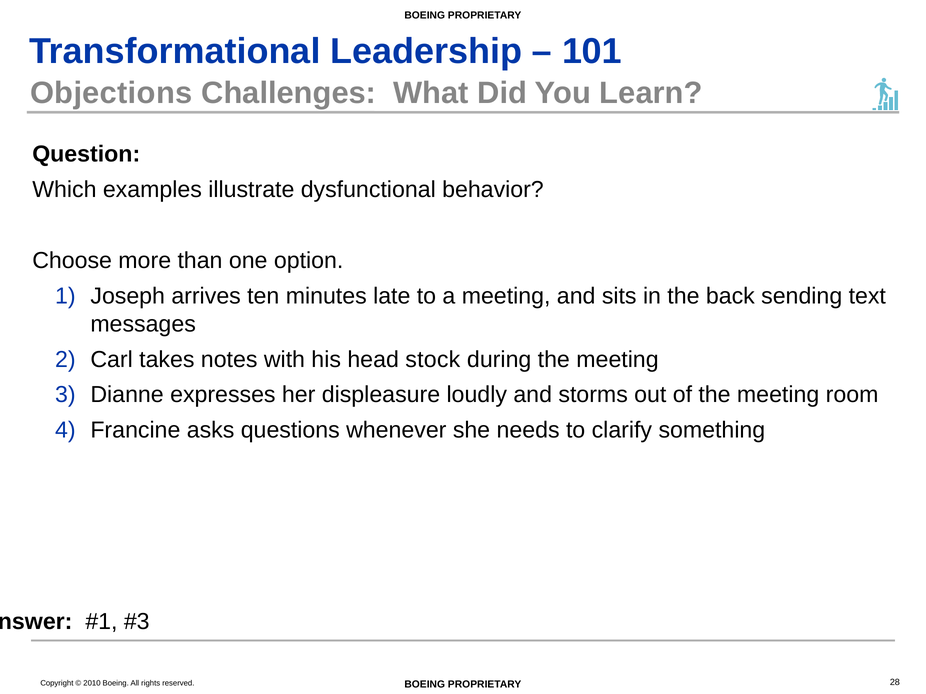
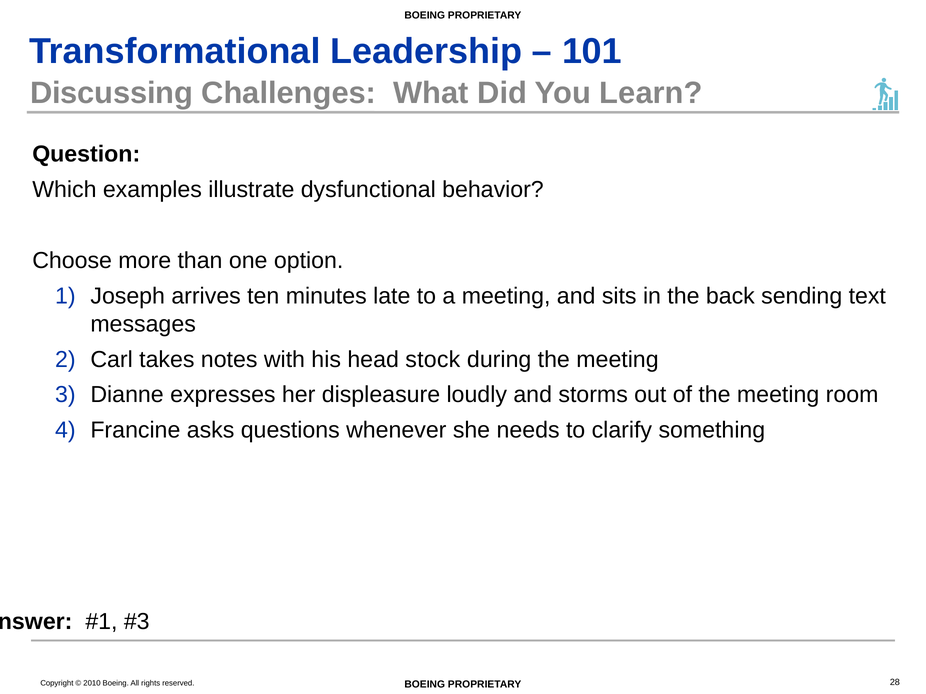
Objections: Objections -> Discussing
